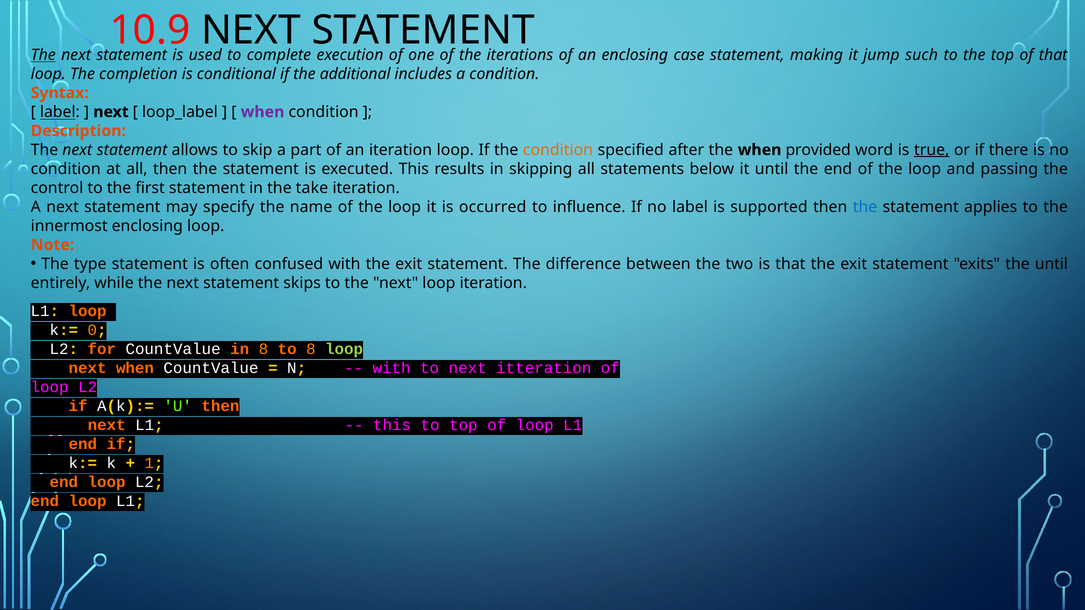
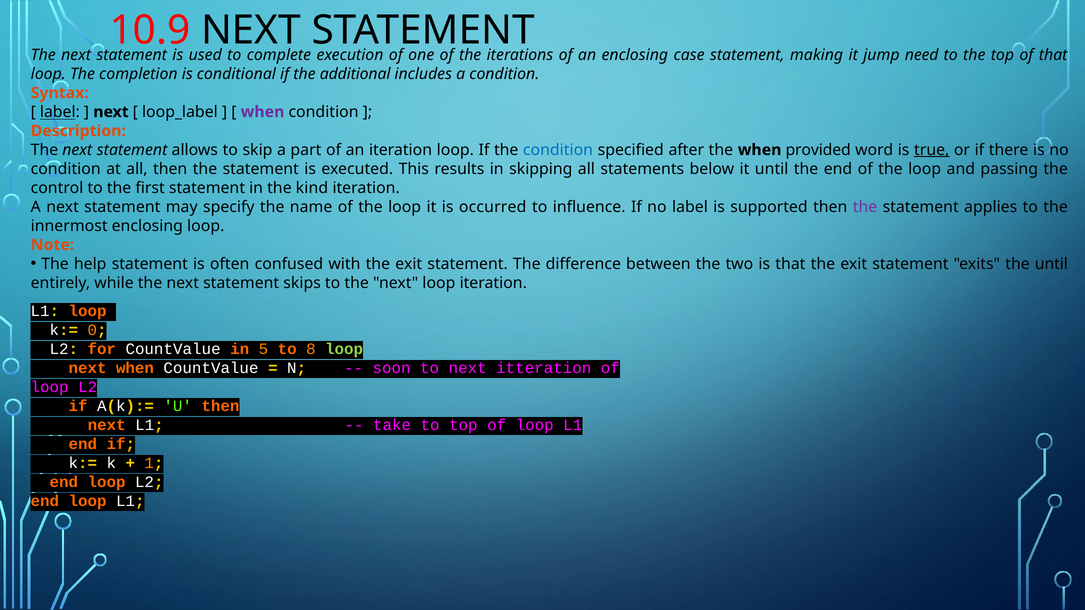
The at (43, 55) underline: present -> none
such: such -> need
condition at (558, 150) colour: orange -> blue
take: take -> kind
the at (865, 207) colour: blue -> purple
type: type -> help
in 8: 8 -> 5
with at (392, 368): with -> soon
this at (392, 425): this -> take
